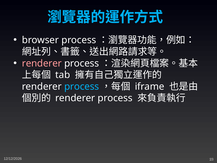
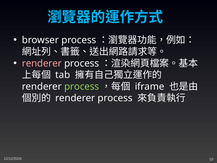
process at (82, 86) colour: light blue -> light green
